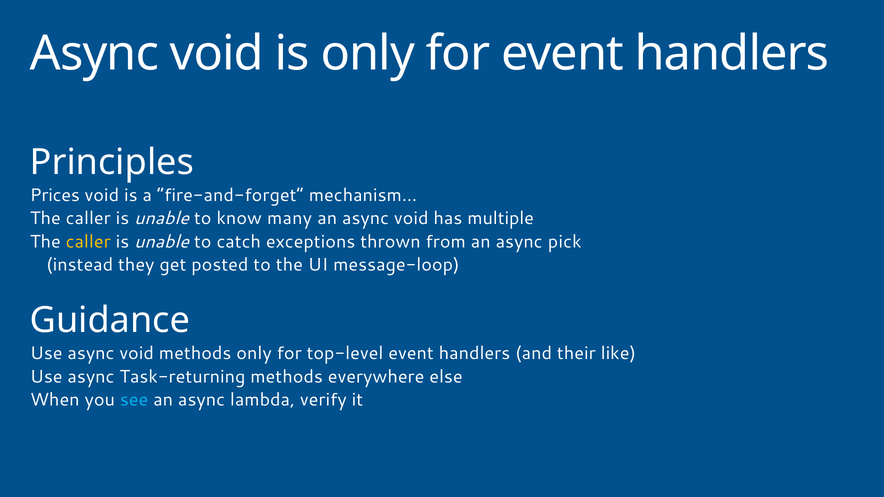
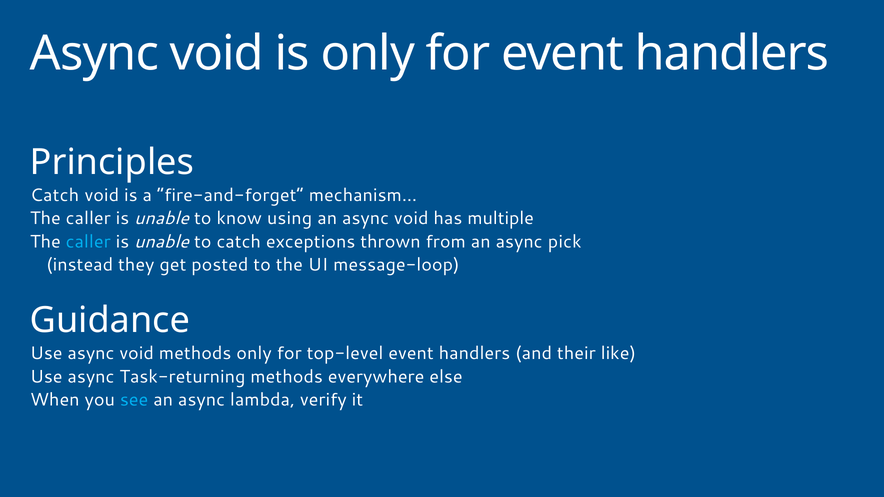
Prices at (55, 196): Prices -> Catch
many: many -> using
caller at (88, 242) colour: yellow -> light blue
